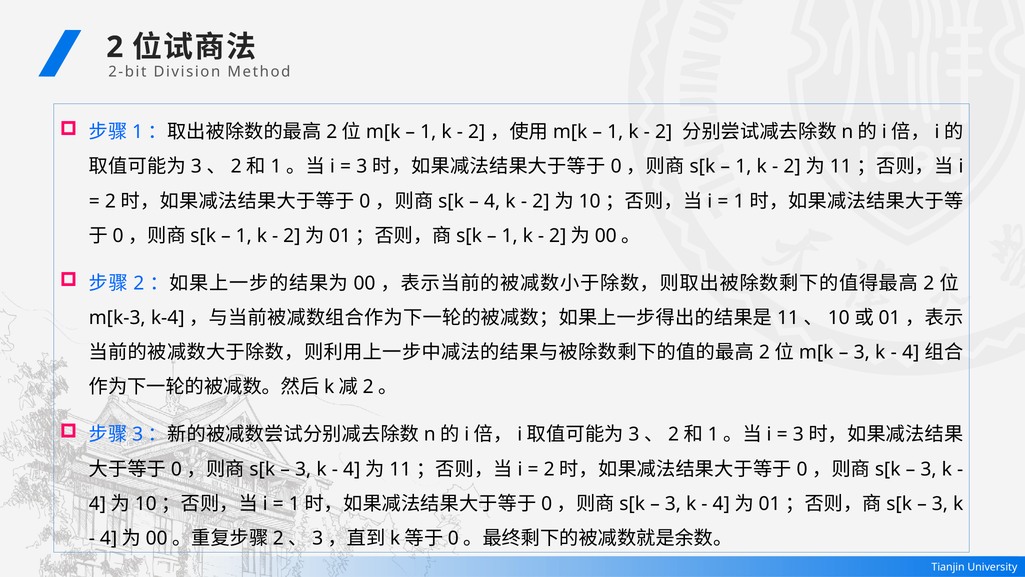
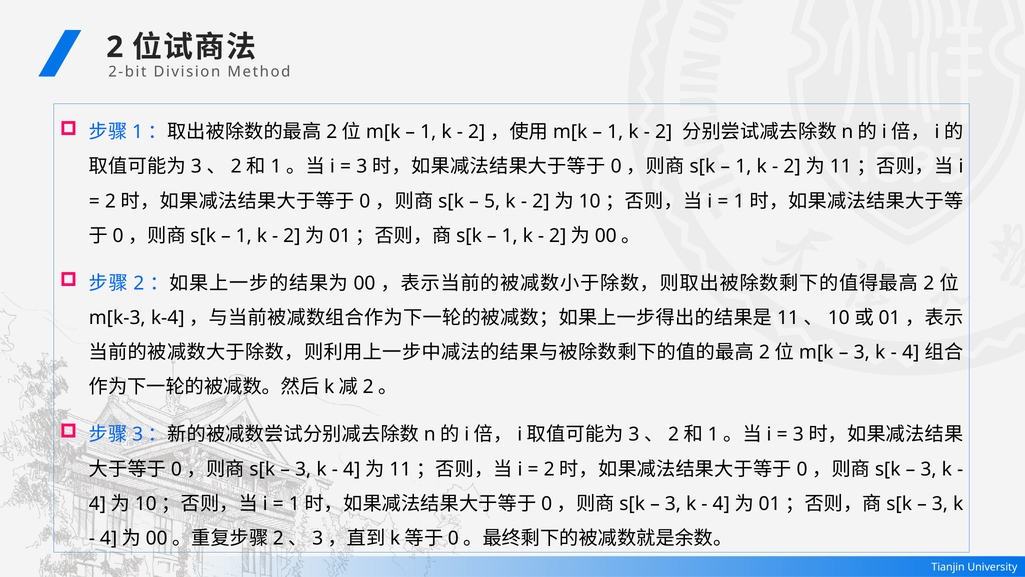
4 at (492, 201): 4 -> 5
